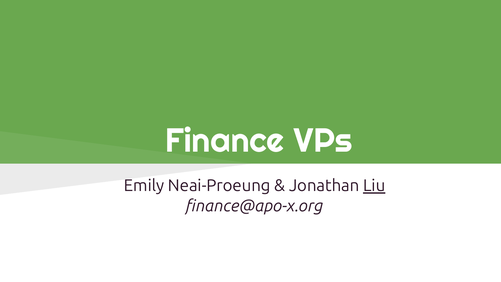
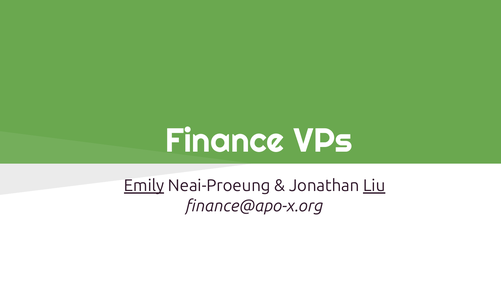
Emily underline: none -> present
